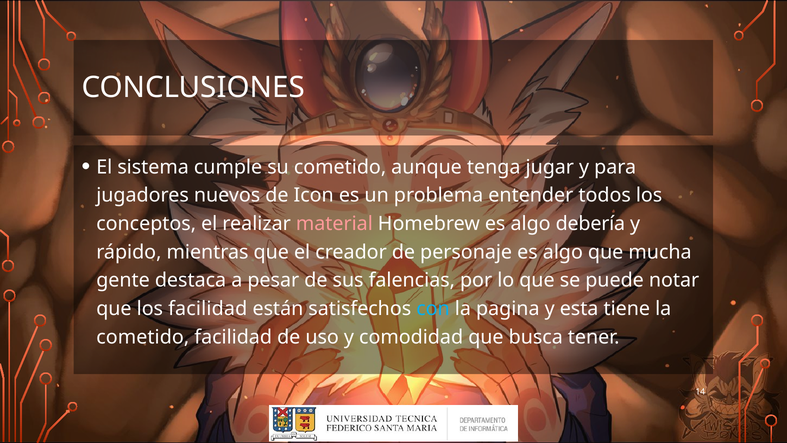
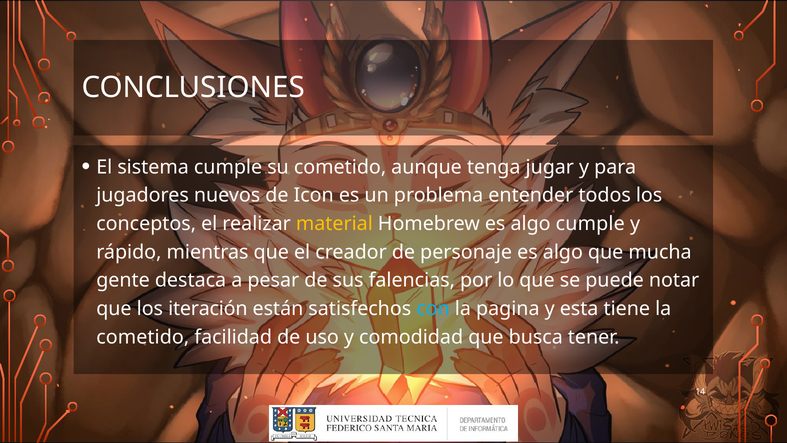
material colour: pink -> yellow
algo debería: debería -> cumple
los facilidad: facilidad -> iteración
